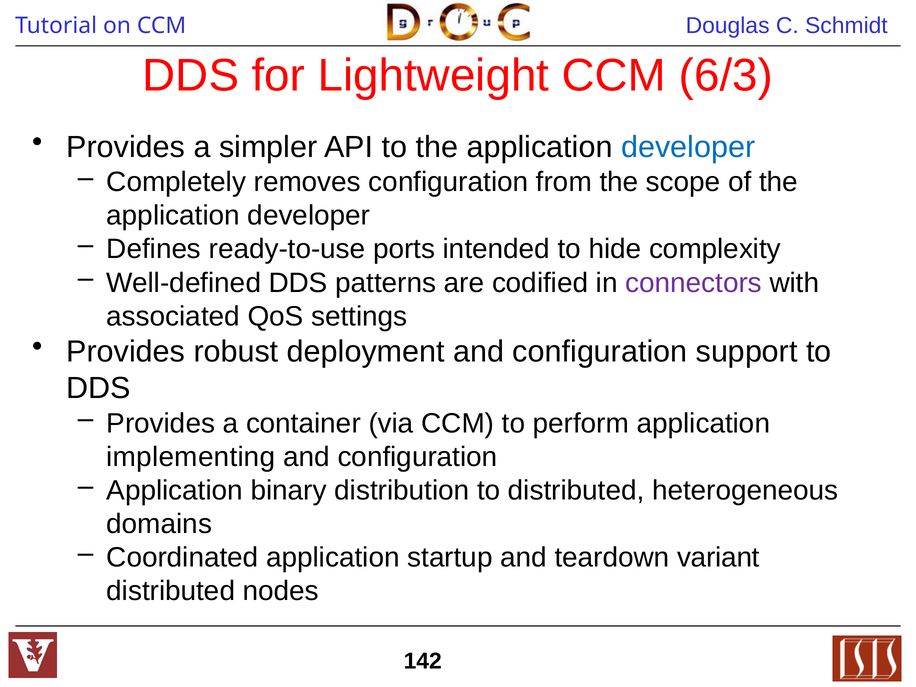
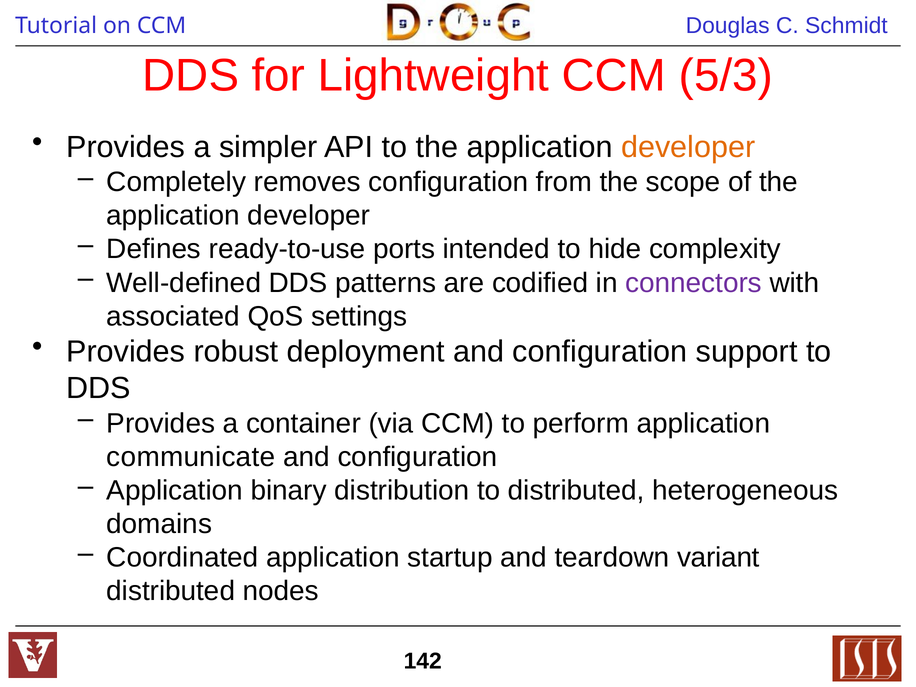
6/3: 6/3 -> 5/3
developer at (688, 147) colour: blue -> orange
implementing: implementing -> communicate
